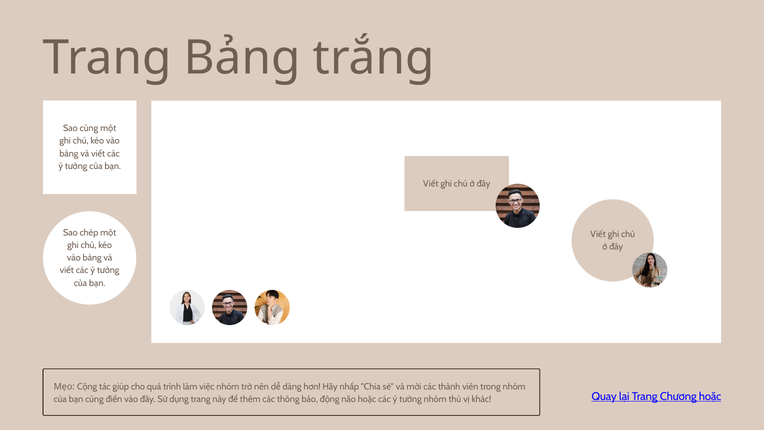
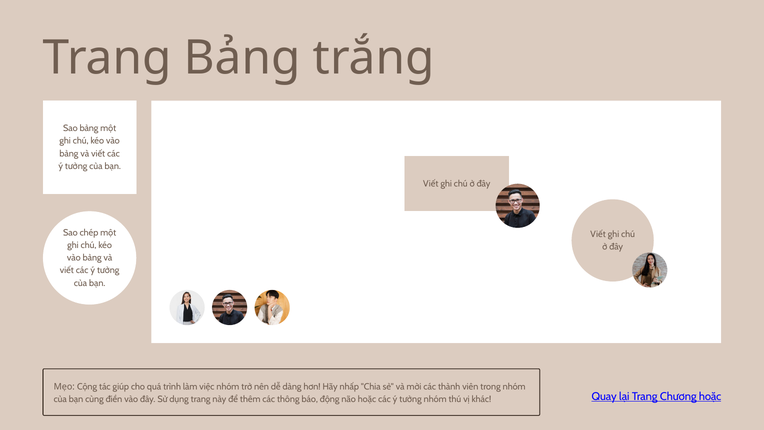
Sao cùng: cùng -> bảng
